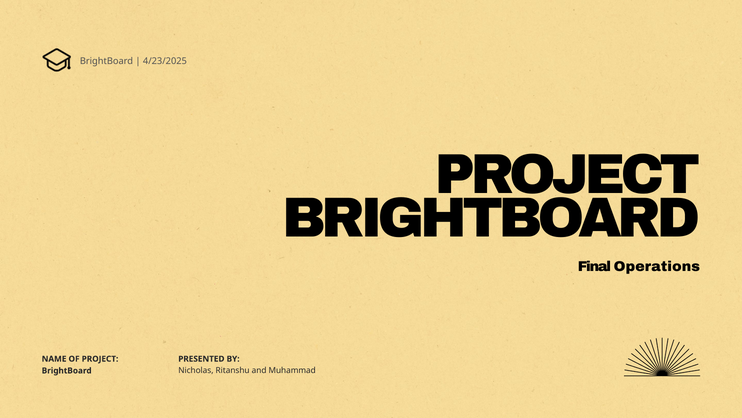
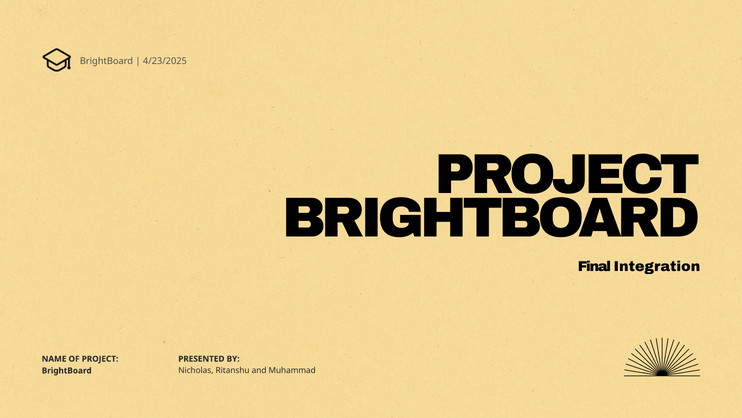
Operations: Operations -> Integration
